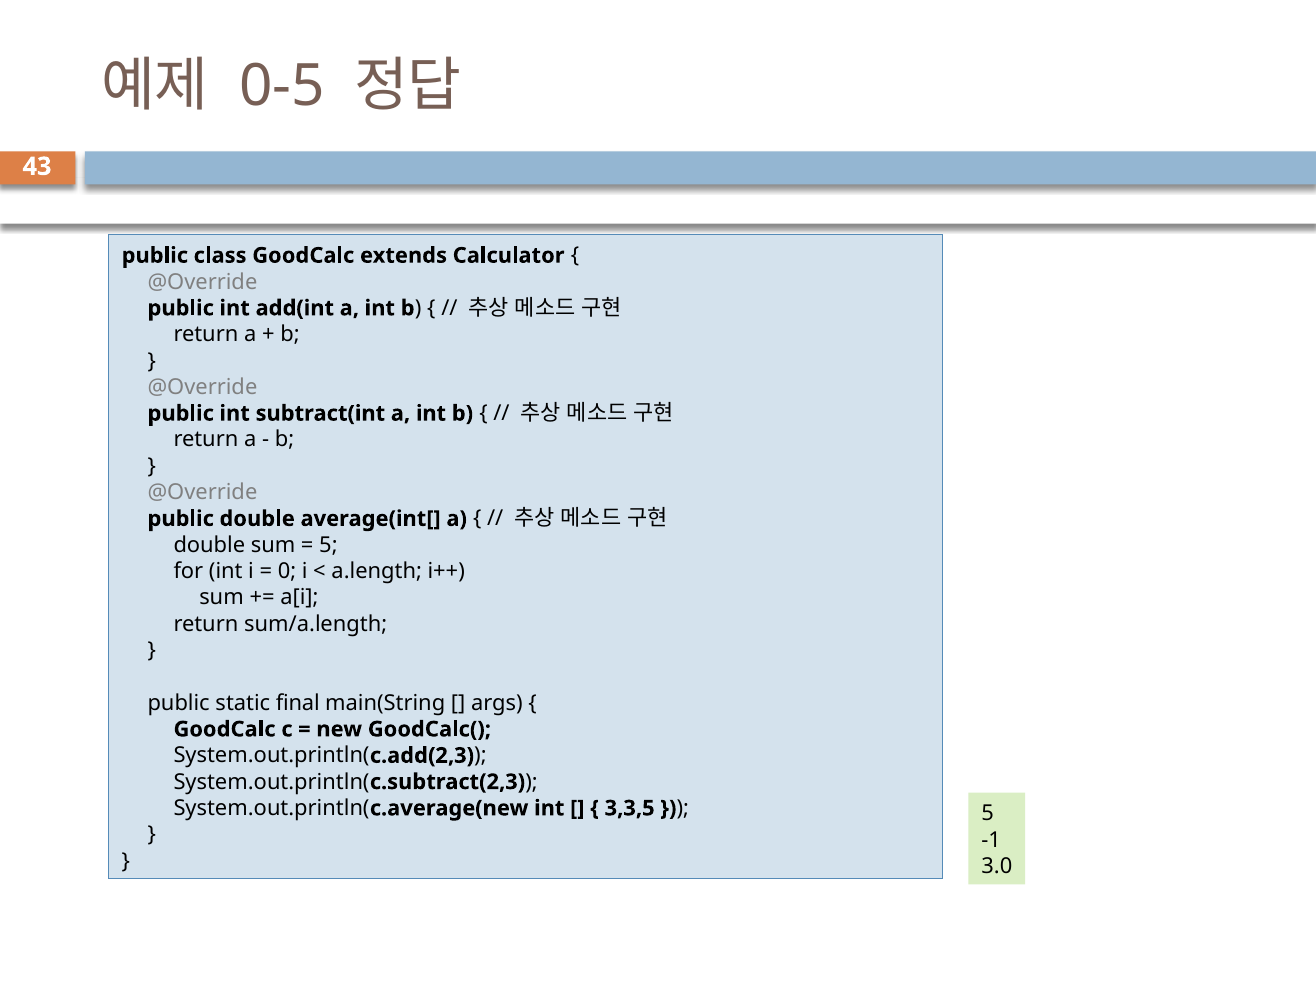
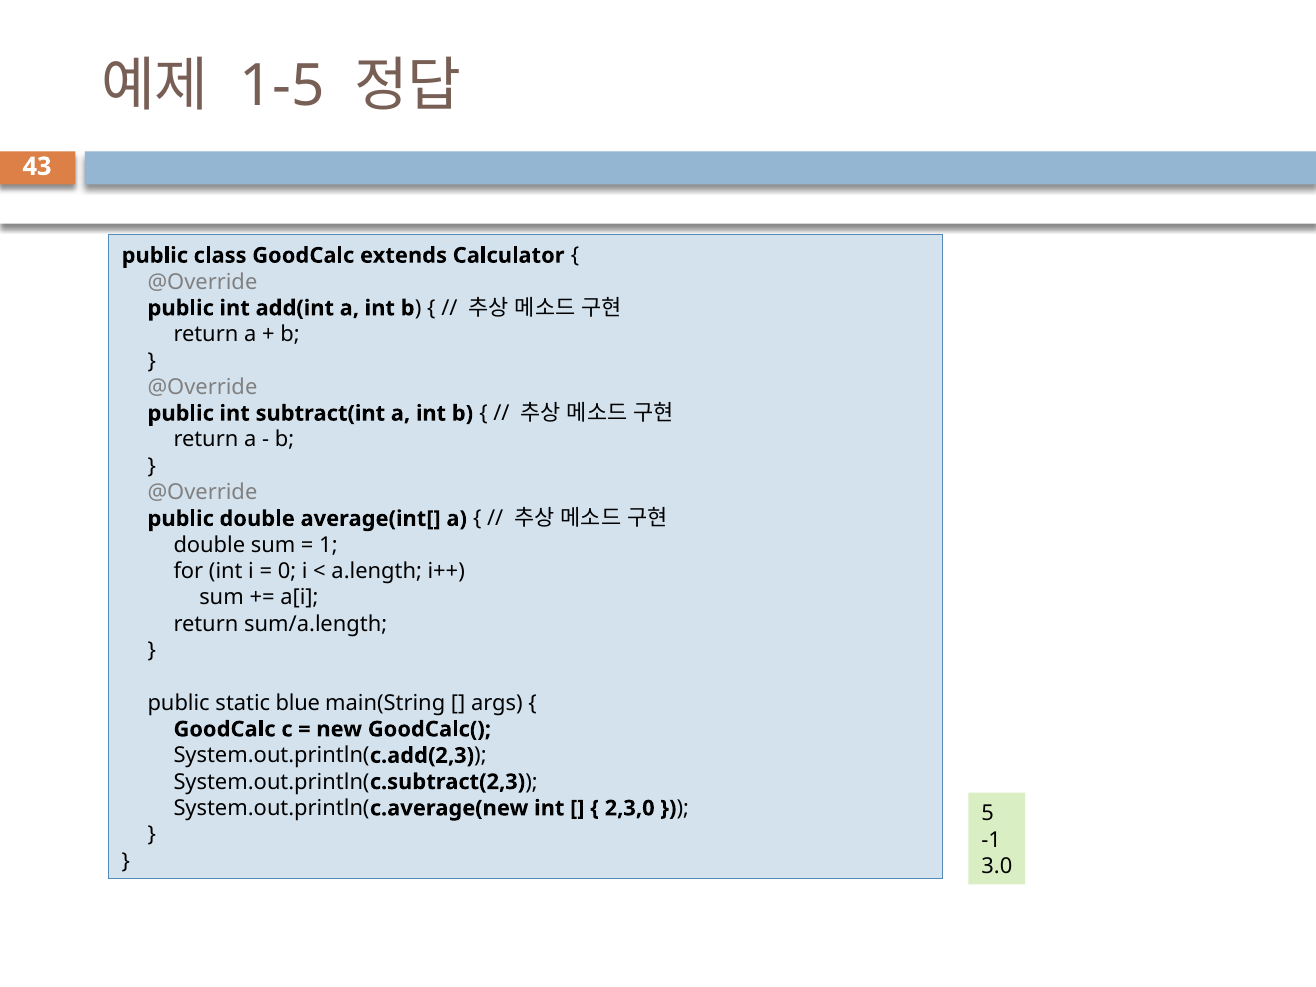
0-5: 0-5 -> 1-5
5 at (328, 545): 5 -> 1
final: final -> blue
3,3,5: 3,3,5 -> 2,3,0
